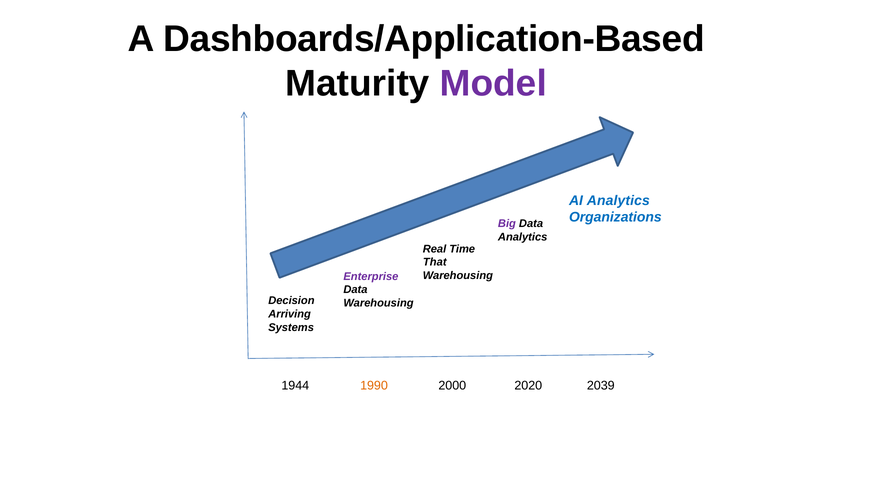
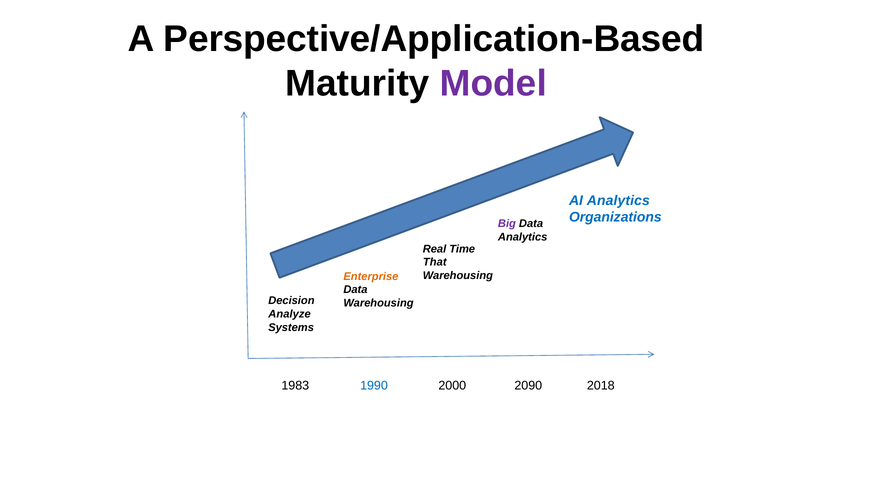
Dashboards/Application-Based: Dashboards/Application-Based -> Perspective/Application-Based
Enterprise colour: purple -> orange
Arriving: Arriving -> Analyze
1944: 1944 -> 1983
1990 colour: orange -> blue
2020: 2020 -> 2090
2039: 2039 -> 2018
